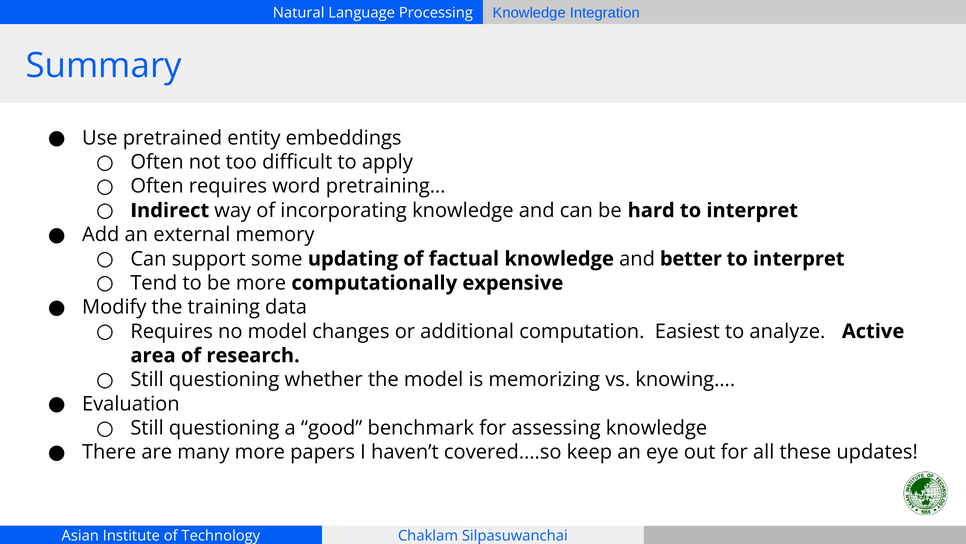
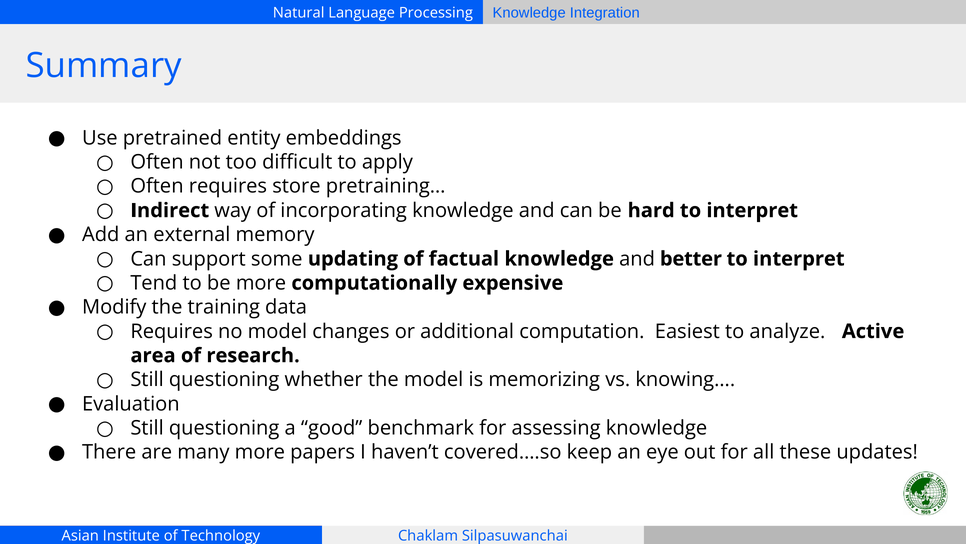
word: word -> store
